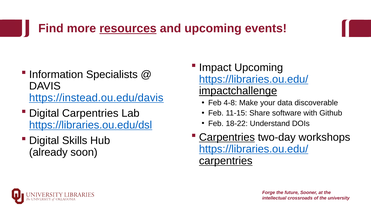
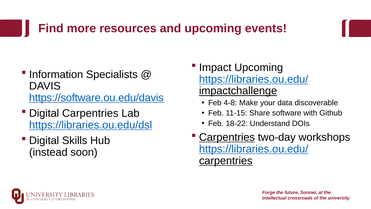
resources underline: present -> none
https://instead.ou.edu/davis: https://instead.ou.edu/davis -> https://software.ou.edu/davis
already: already -> instead
